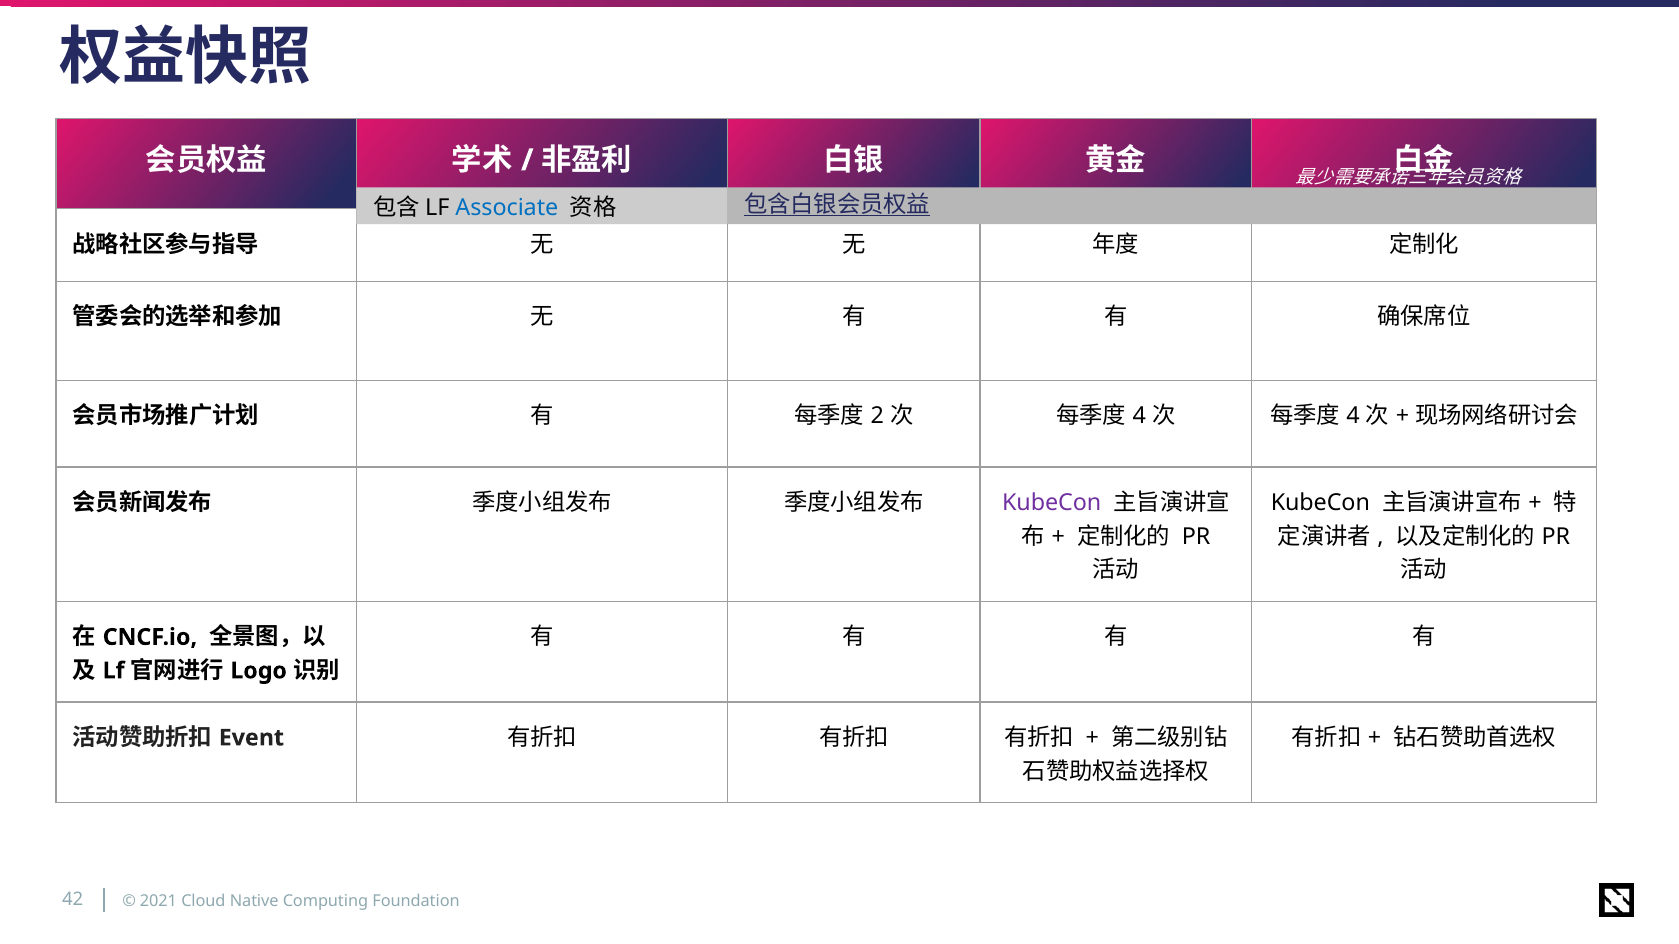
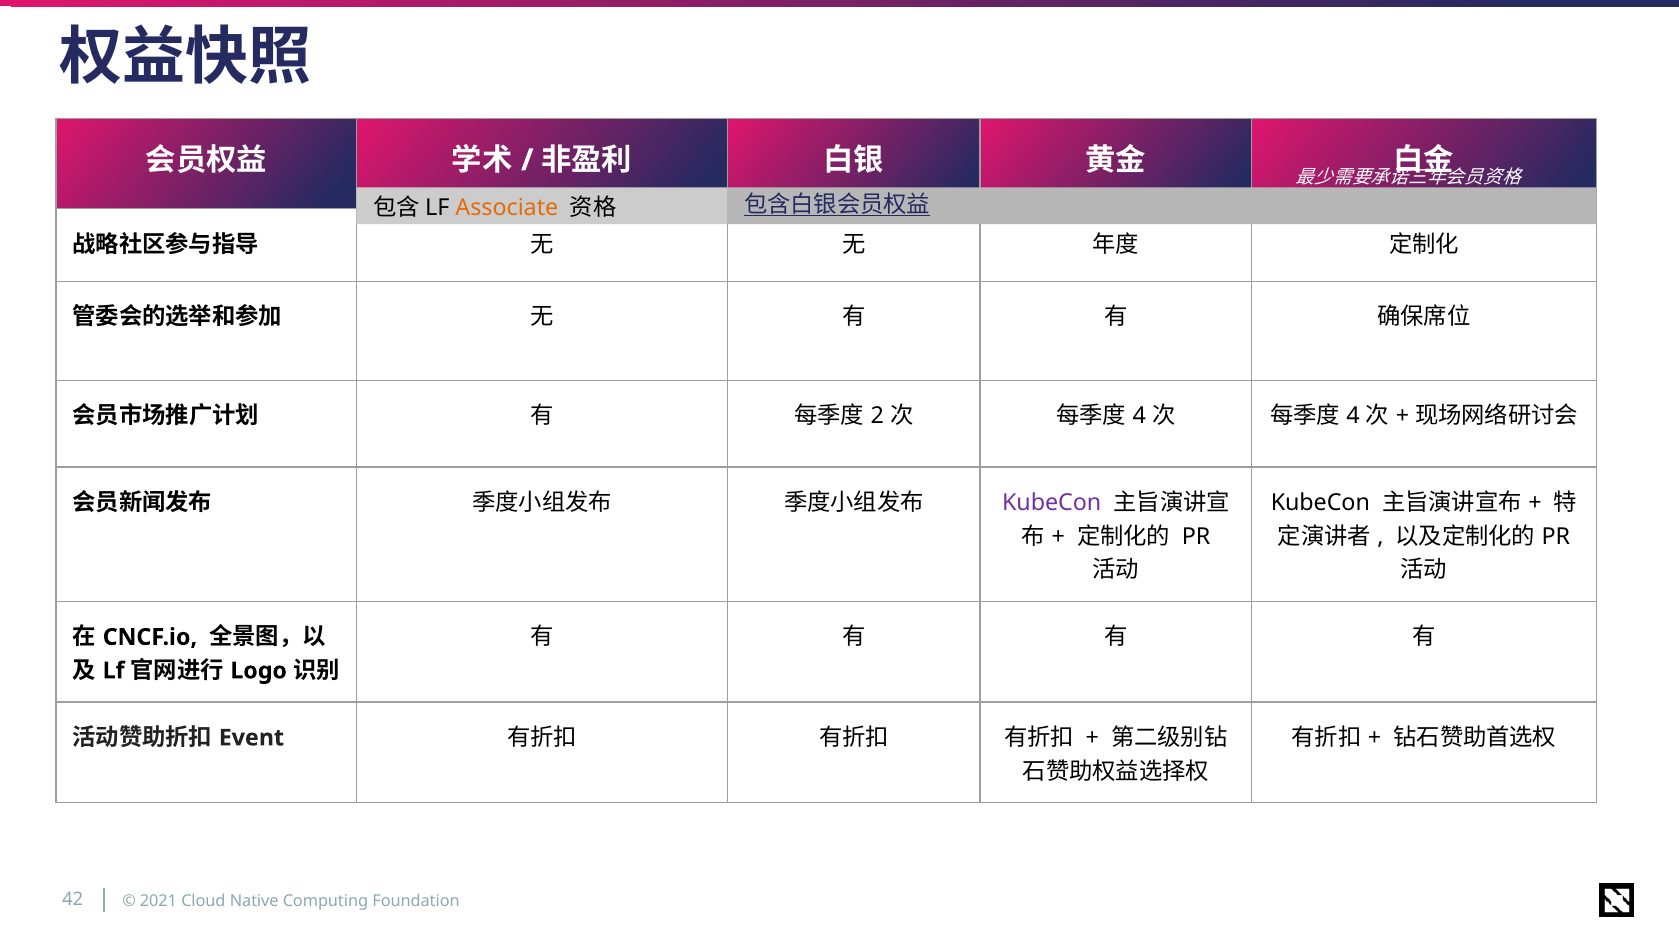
Associate colour: blue -> orange
